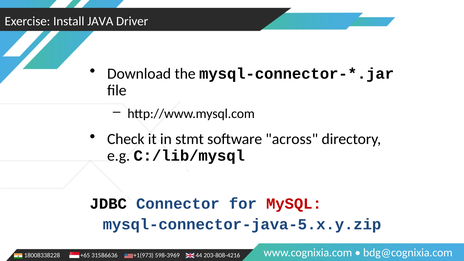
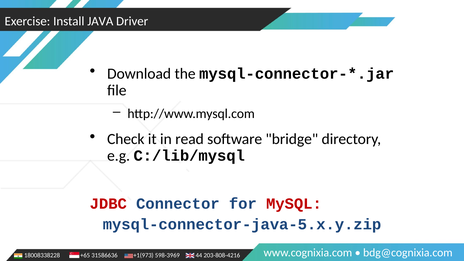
stmt: stmt -> read
across: across -> bridge
JDBC colour: black -> red
